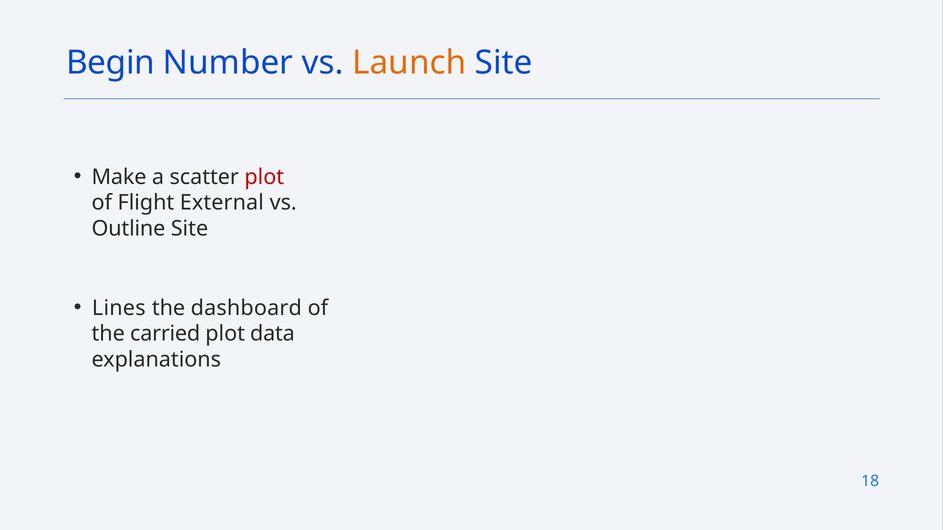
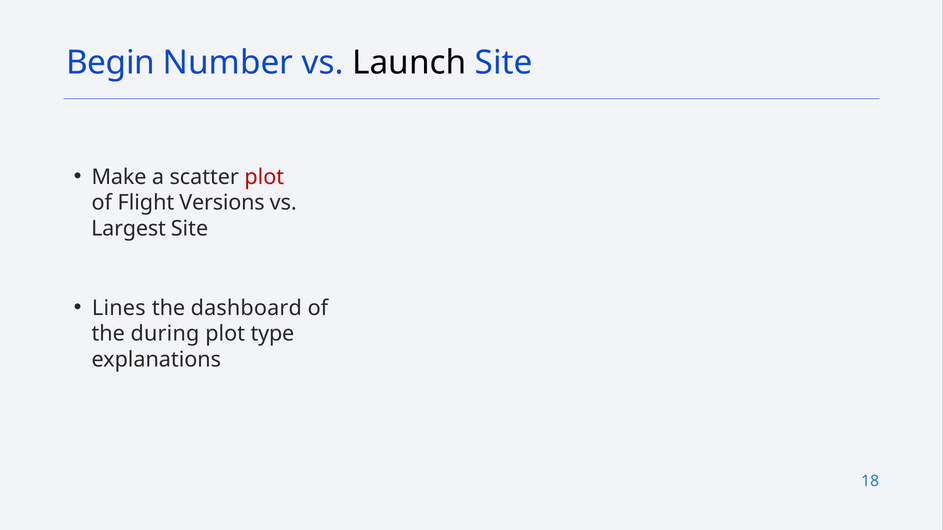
Launch colour: orange -> black
External: External -> Versions
Outline: Outline -> Largest
carried: carried -> during
data: data -> type
